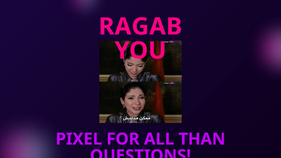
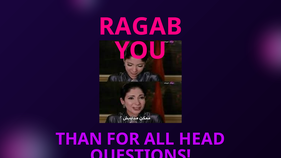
PIXEL: PIXEL -> THAN
THAN: THAN -> HEAD
